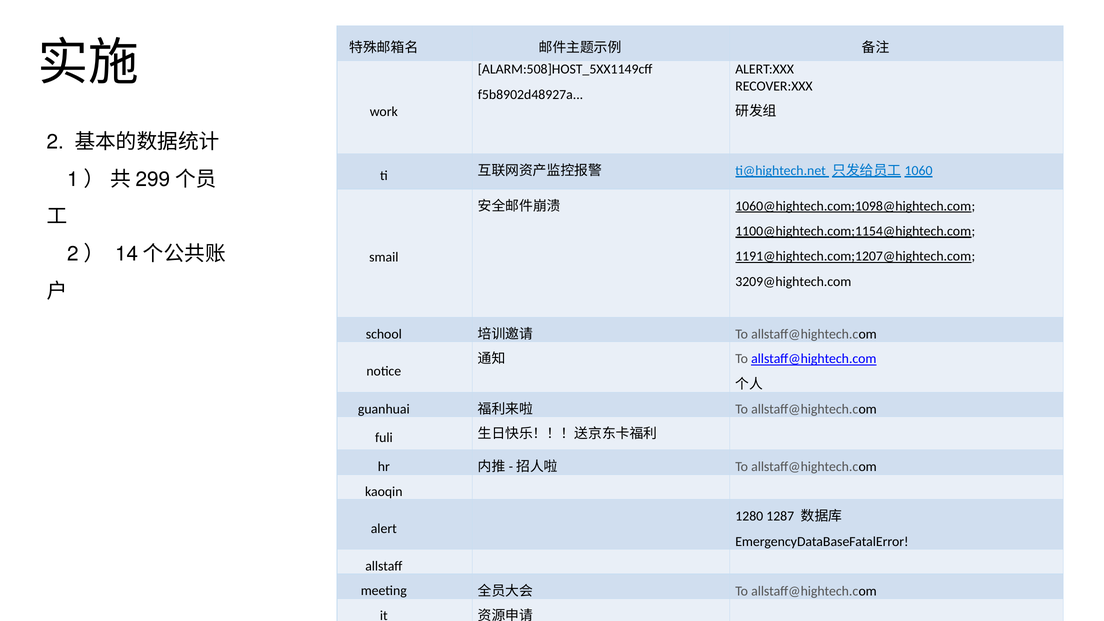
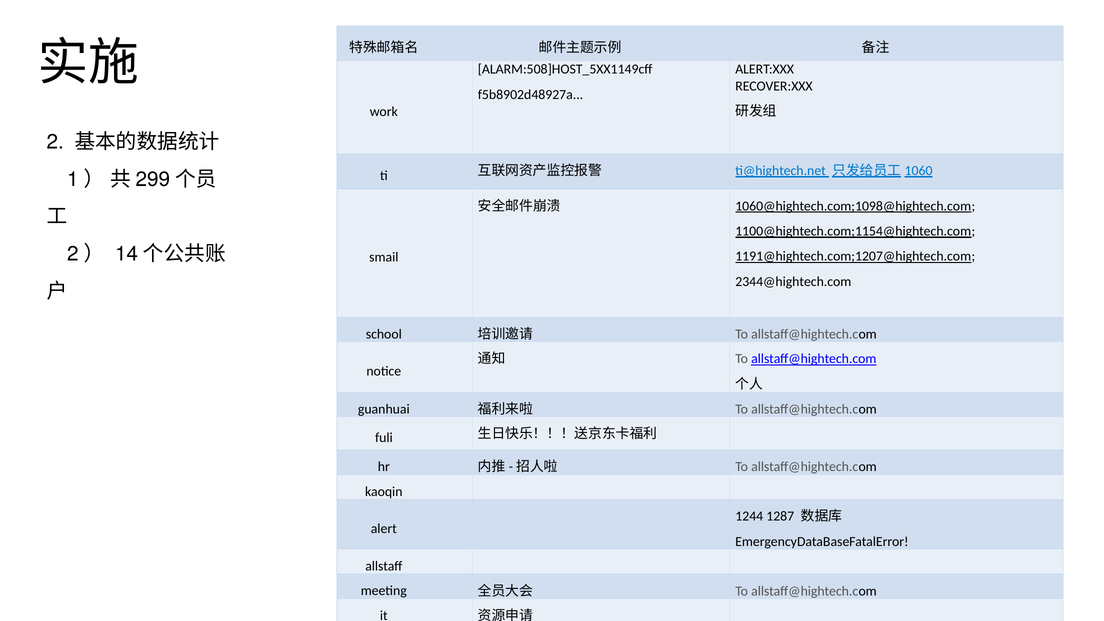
3209@hightech.com: 3209@hightech.com -> 2344@hightech.com
1280: 1280 -> 1244
